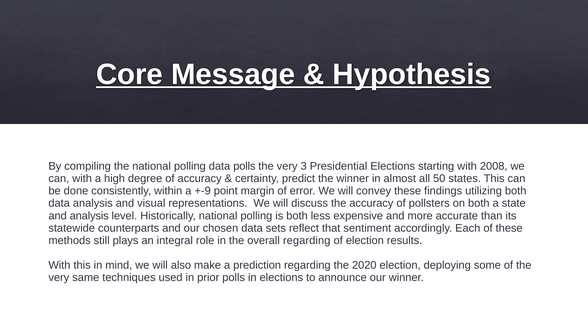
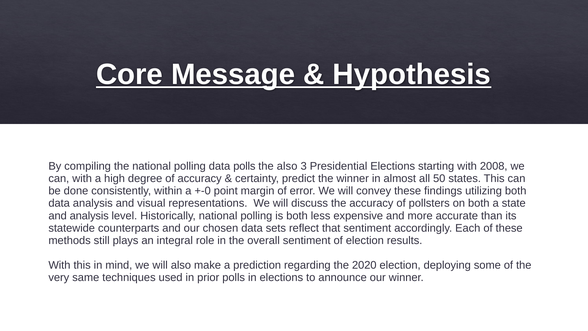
very at (287, 166): very -> also
+-9: +-9 -> +-0
overall regarding: regarding -> sentiment
